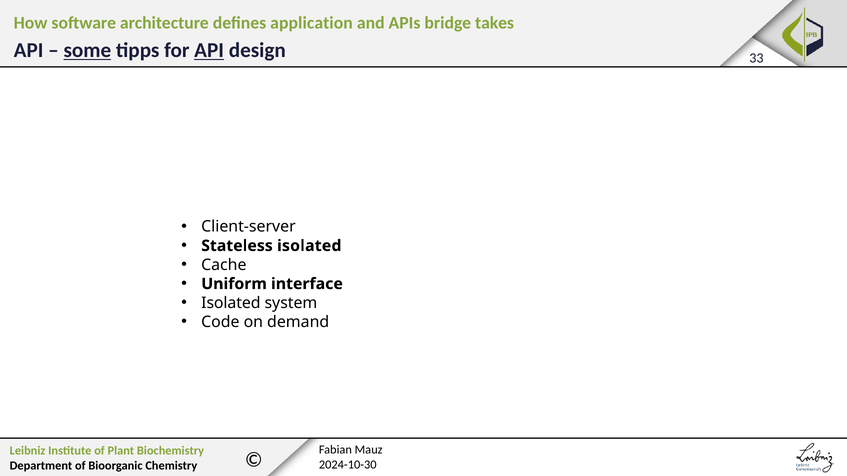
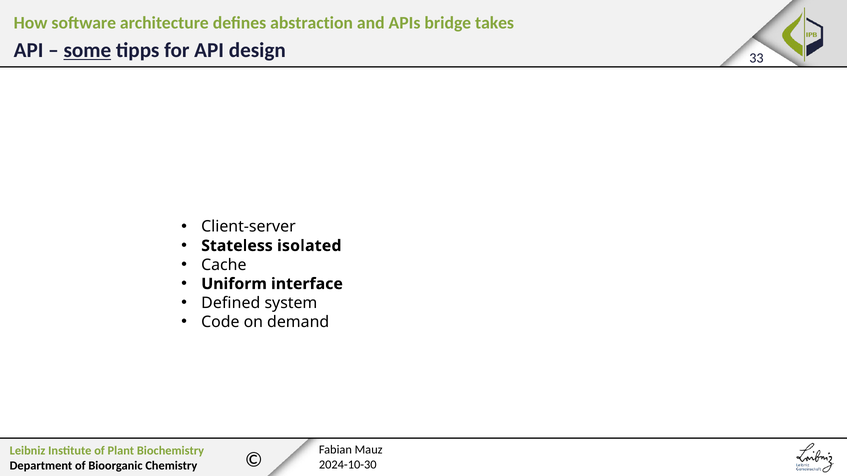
application: application -> abstraction
API at (209, 50) underline: present -> none
Isolated at (231, 303): Isolated -> Defined
